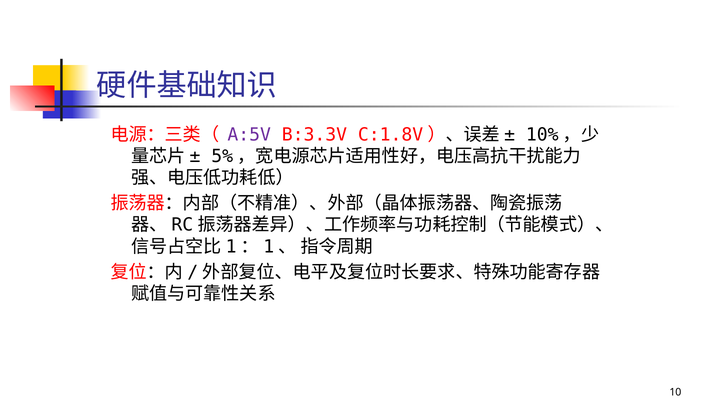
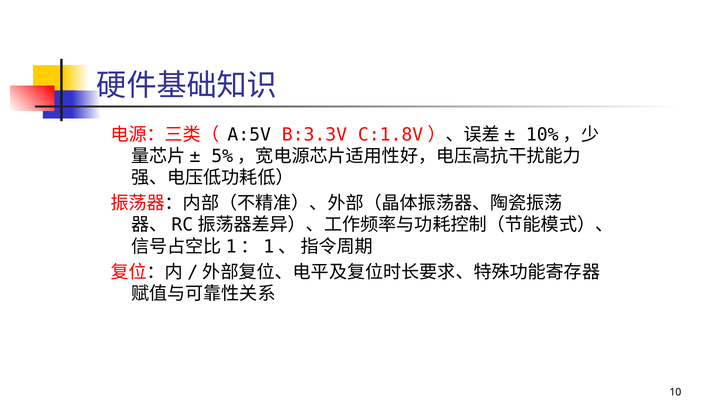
A:5V colour: purple -> black
